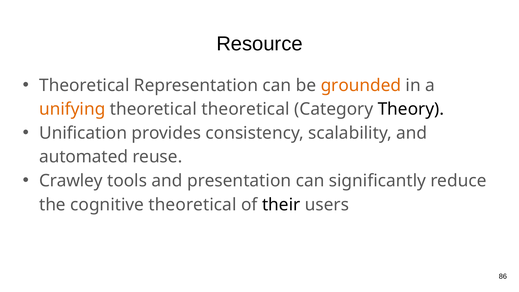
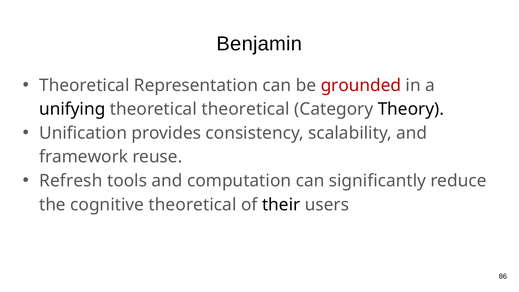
Resource: Resource -> Benjamin
grounded colour: orange -> red
unifying colour: orange -> black
automated: automated -> framework
Crawley: Crawley -> Refresh
presentation: presentation -> computation
